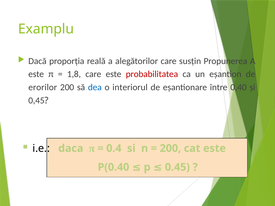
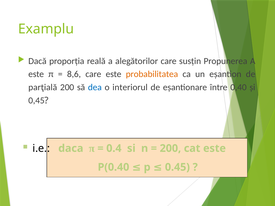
1,8: 1,8 -> 8,6
probabilitatea colour: red -> orange
erorilor: erorilor -> parţială
